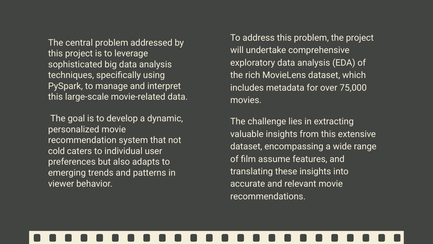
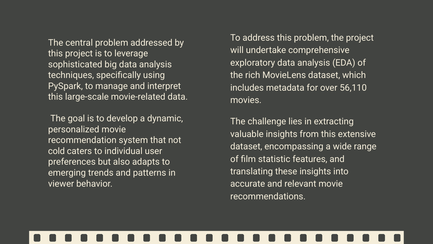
75,000: 75,000 -> 56,110
assume: assume -> statistic
